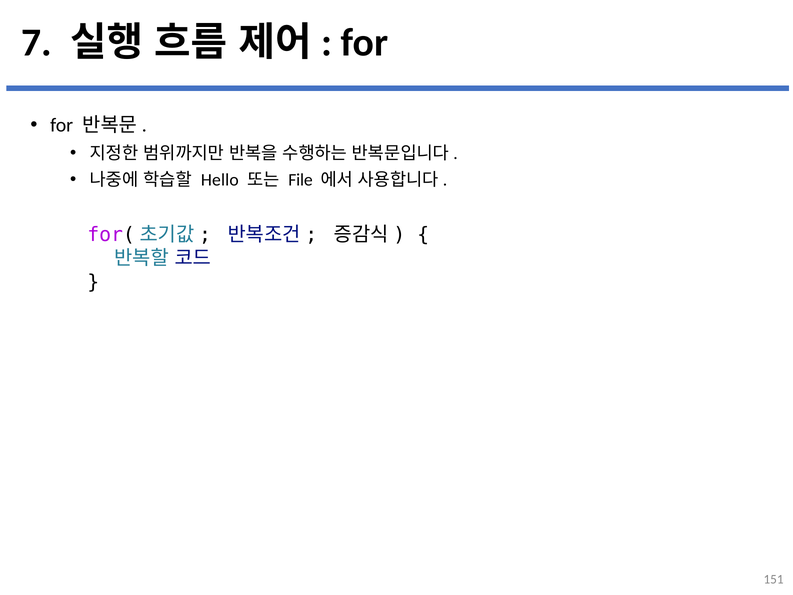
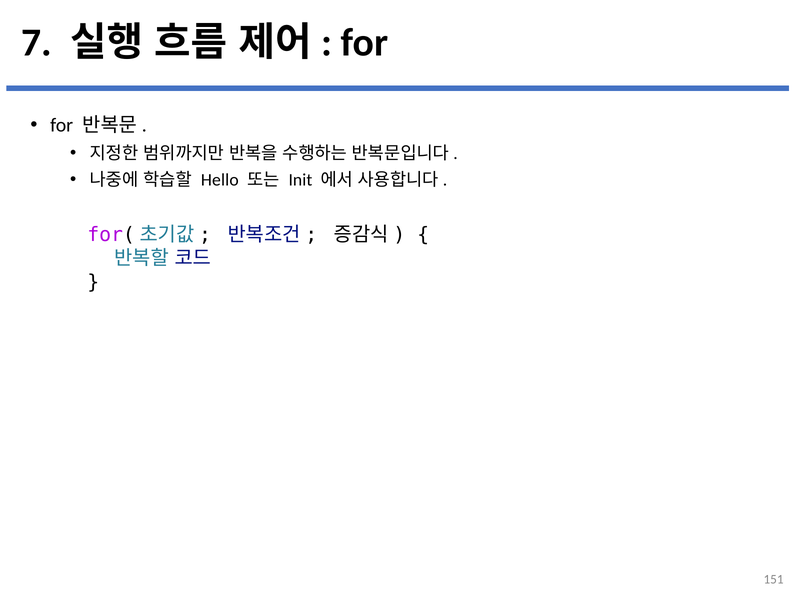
File: File -> Init
